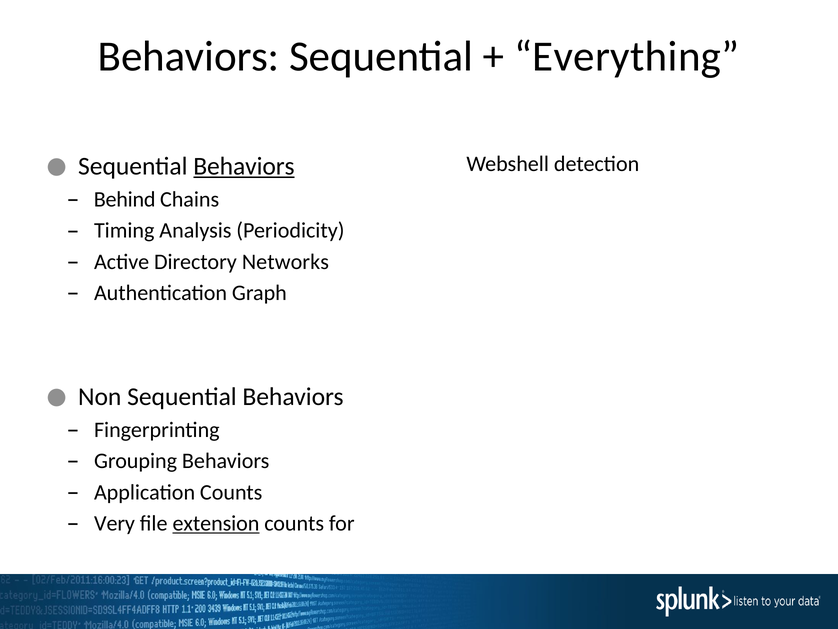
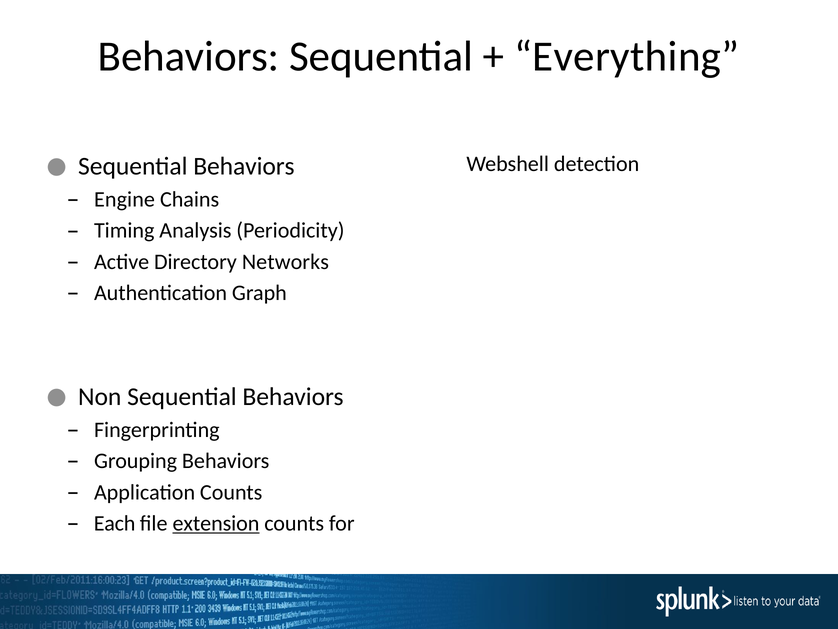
Behaviors at (244, 166) underline: present -> none
Behind: Behind -> Engine
Very: Very -> Each
